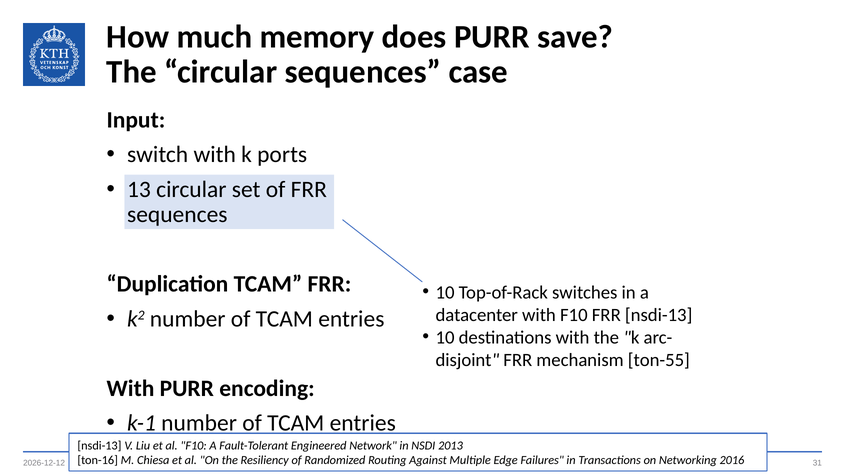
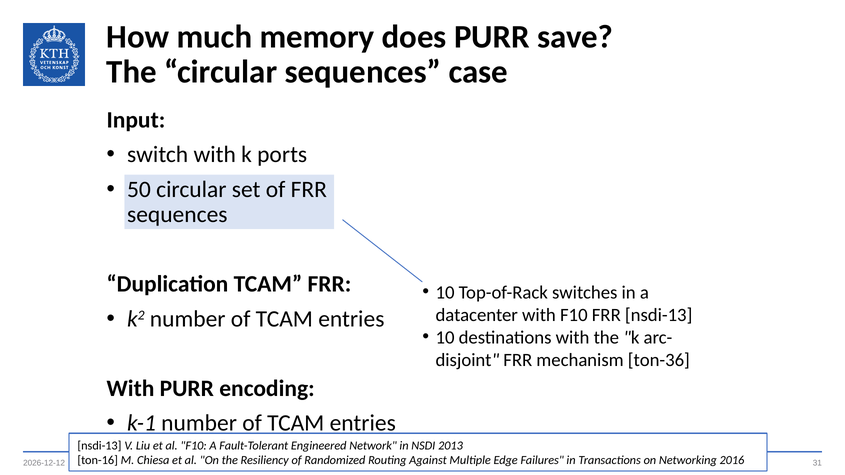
13: 13 -> 50
ton-55: ton-55 -> ton-36
